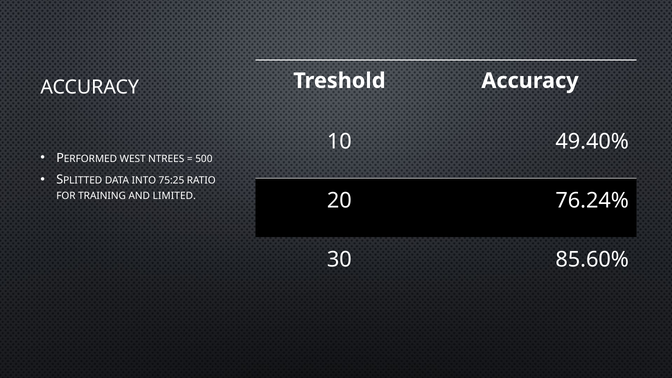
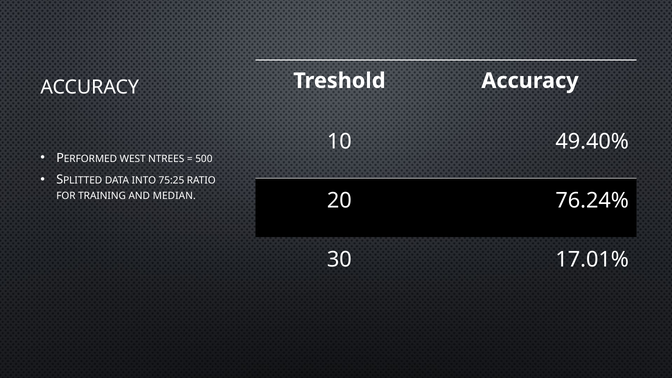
LIMITED: LIMITED -> MEDIAN
85.60%: 85.60% -> 17.01%
